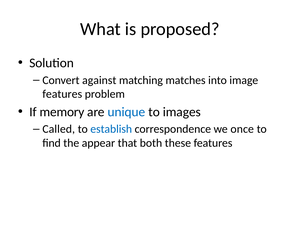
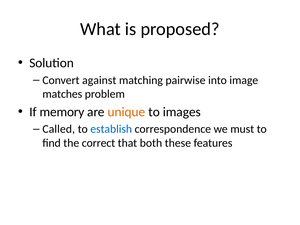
matches: matches -> pairwise
features at (62, 94): features -> matches
unique colour: blue -> orange
once: once -> must
appear: appear -> correct
